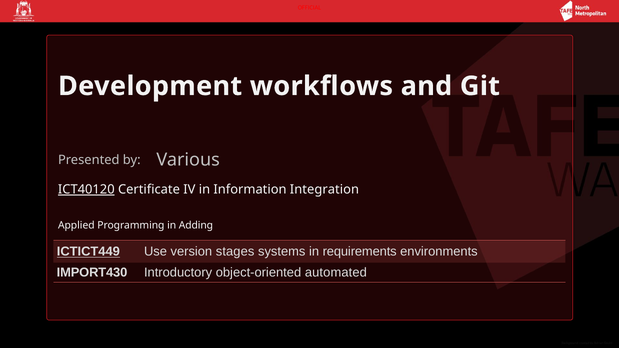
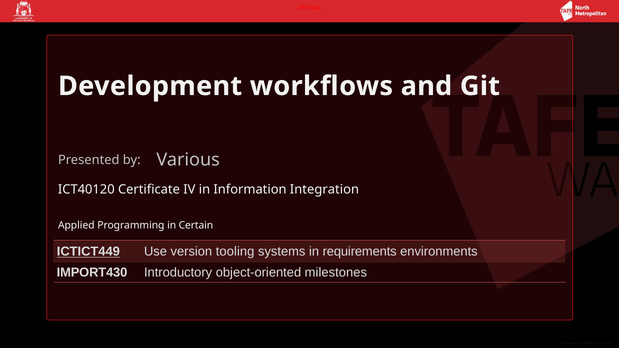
ICT40120 underline: present -> none
Adding: Adding -> Certain
stages: stages -> tooling
automated: automated -> milestones
